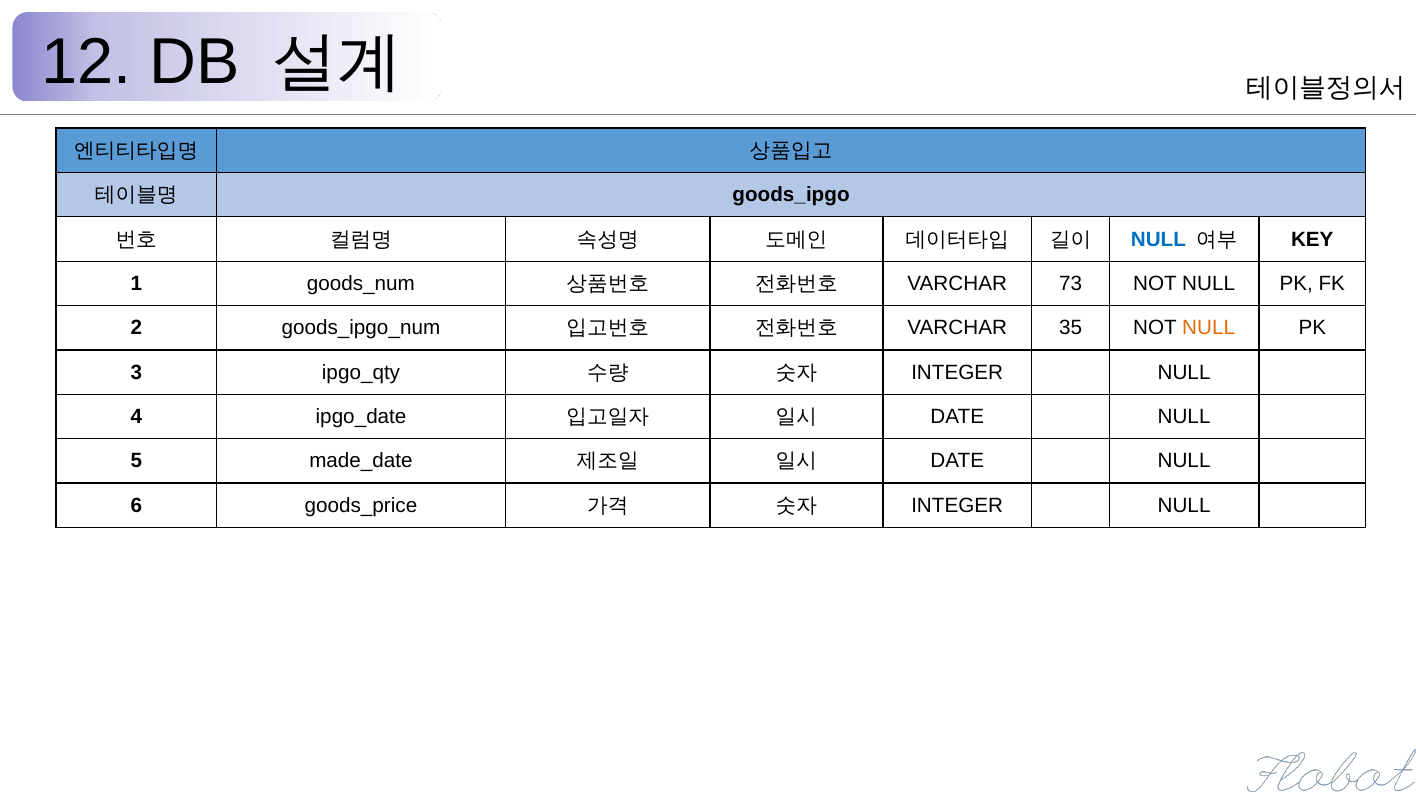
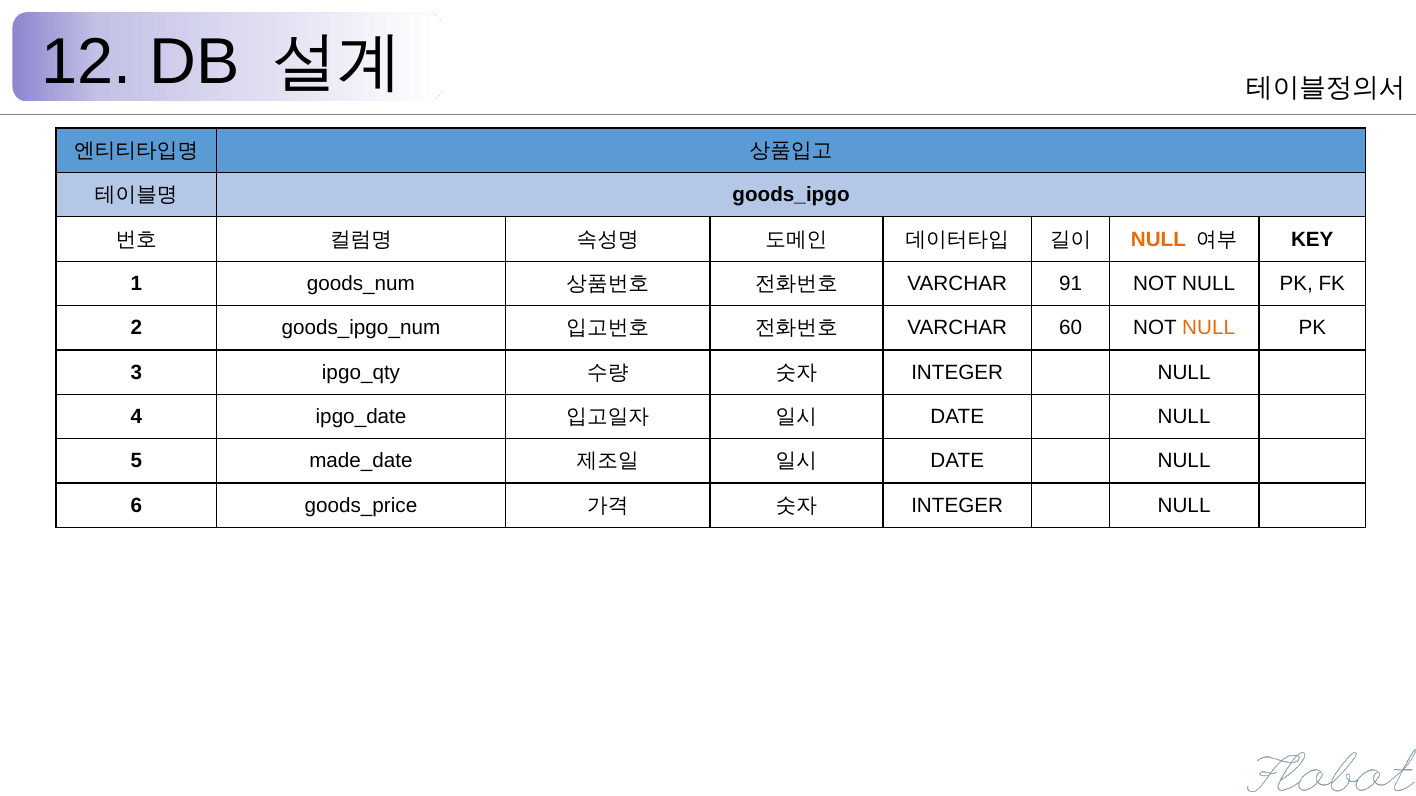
NULL at (1158, 239) colour: blue -> orange
73: 73 -> 91
35: 35 -> 60
